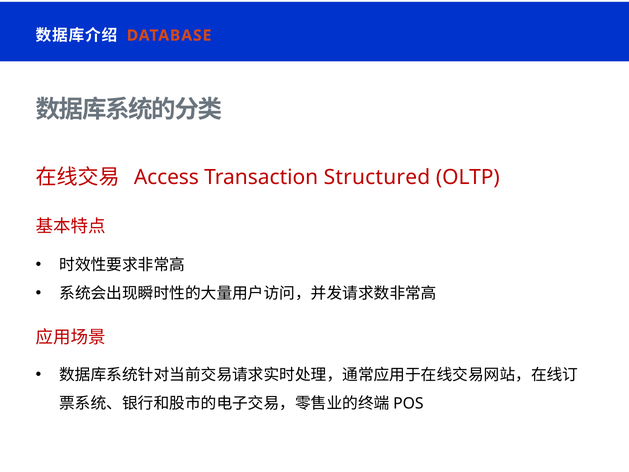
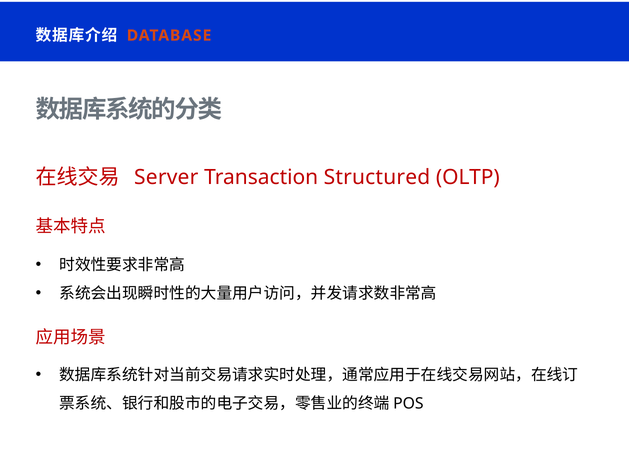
Access: Access -> Server
